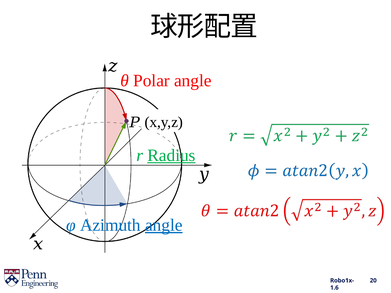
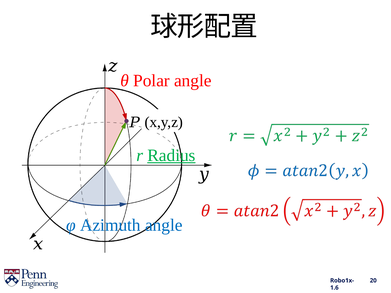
angle at (164, 225) underline: present -> none
